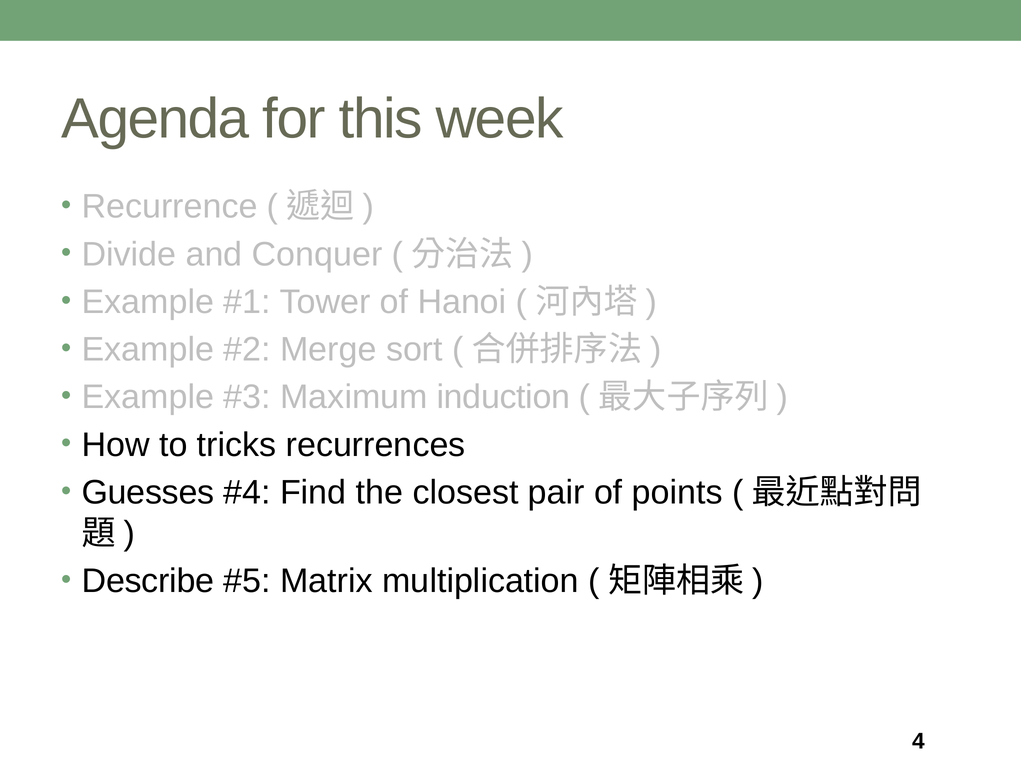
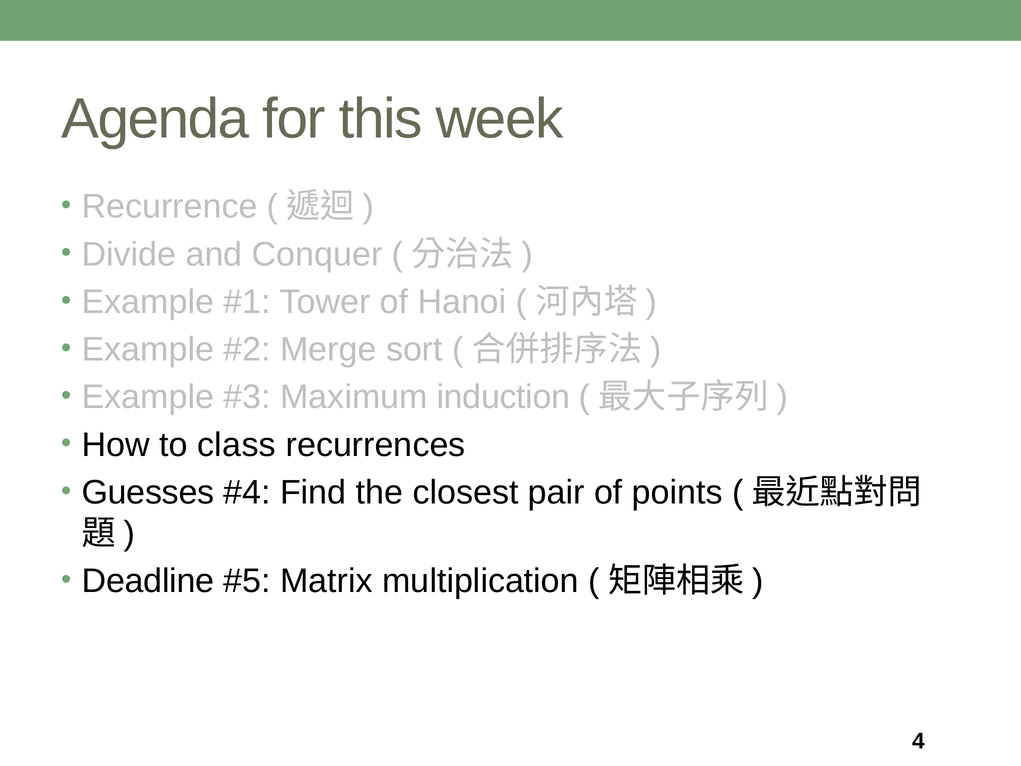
tricks: tricks -> class
Describe: Describe -> Deadline
